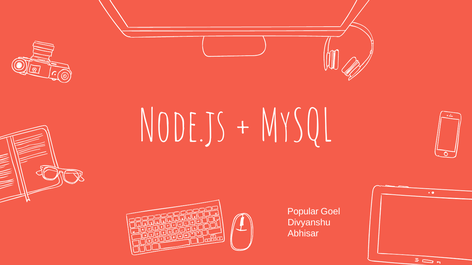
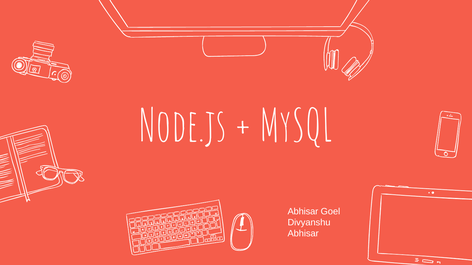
Popular at (303, 212): Popular -> Abhisar
